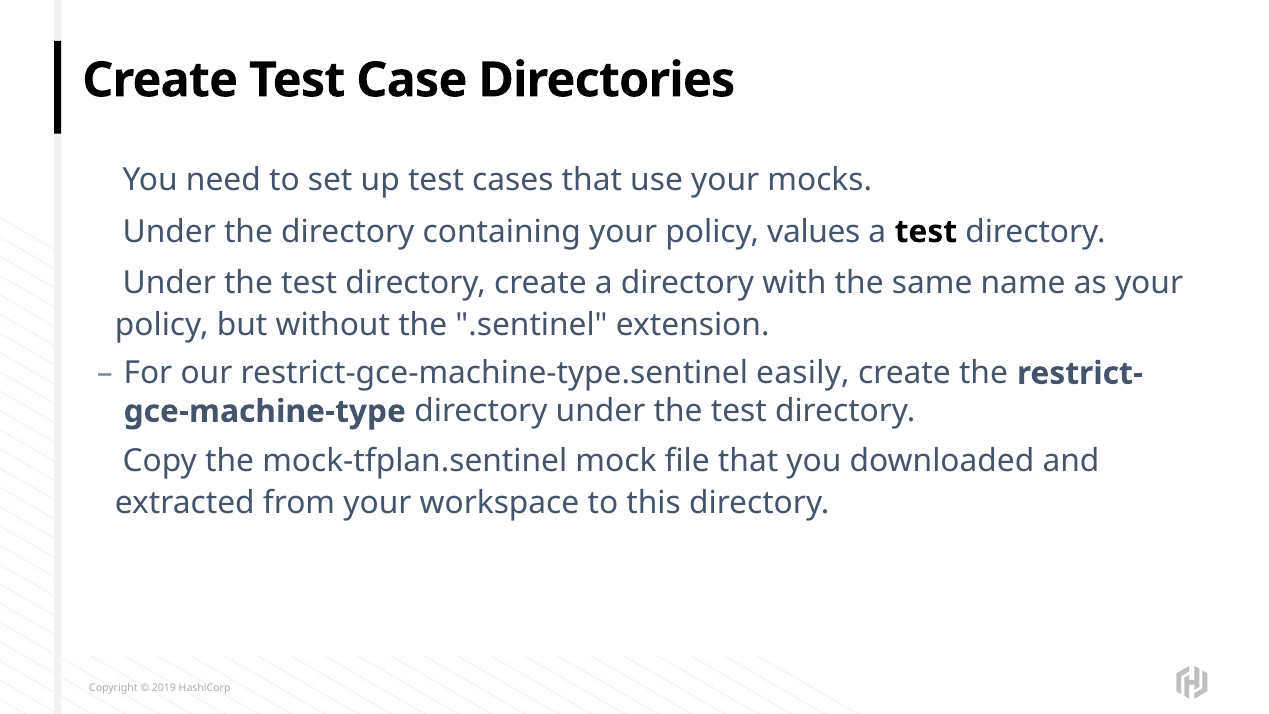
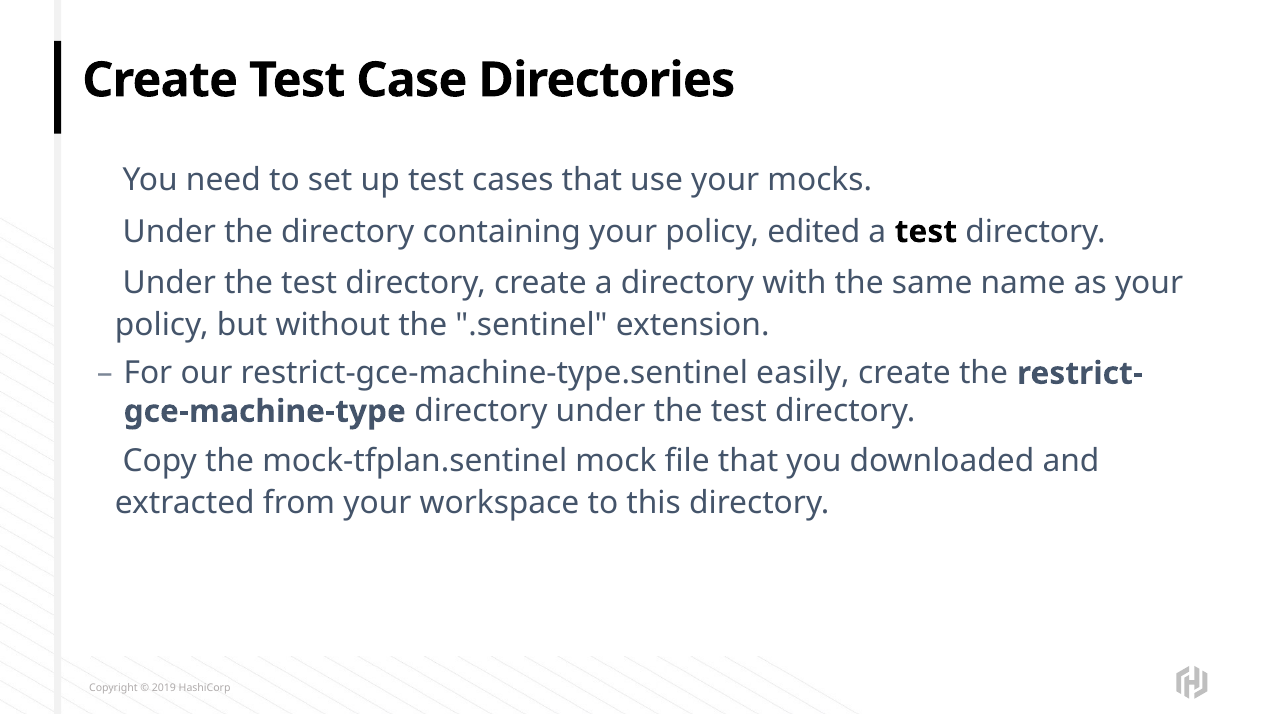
values: values -> edited
